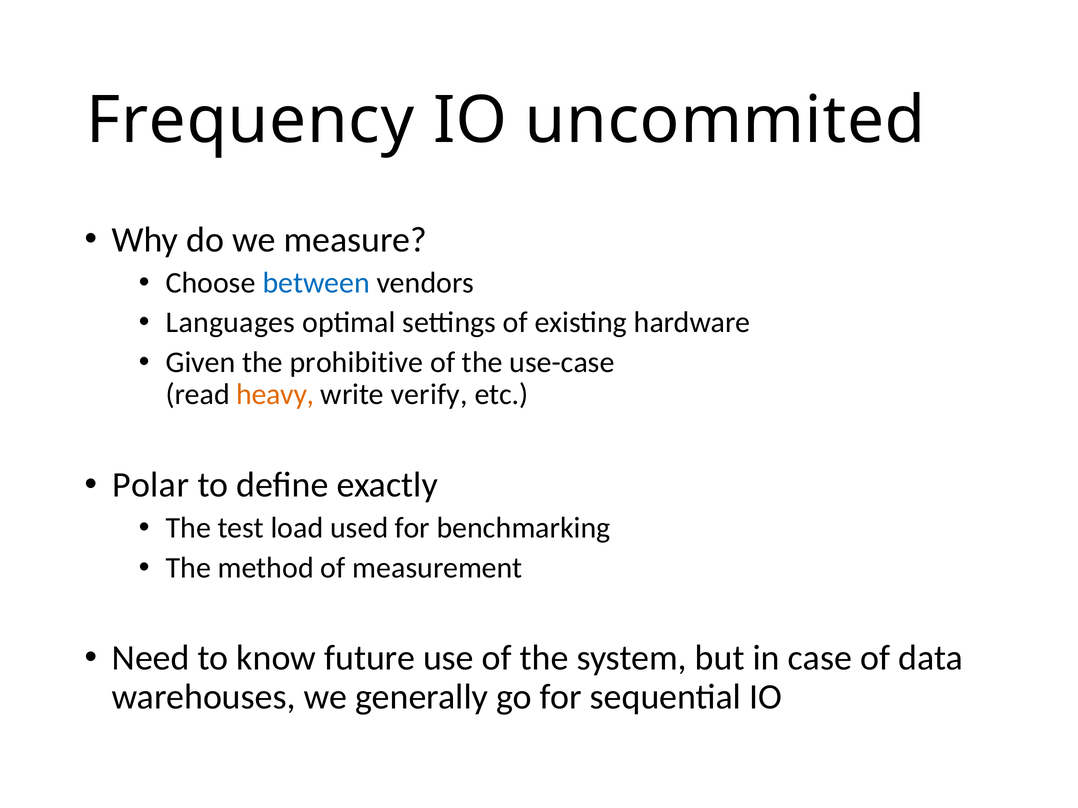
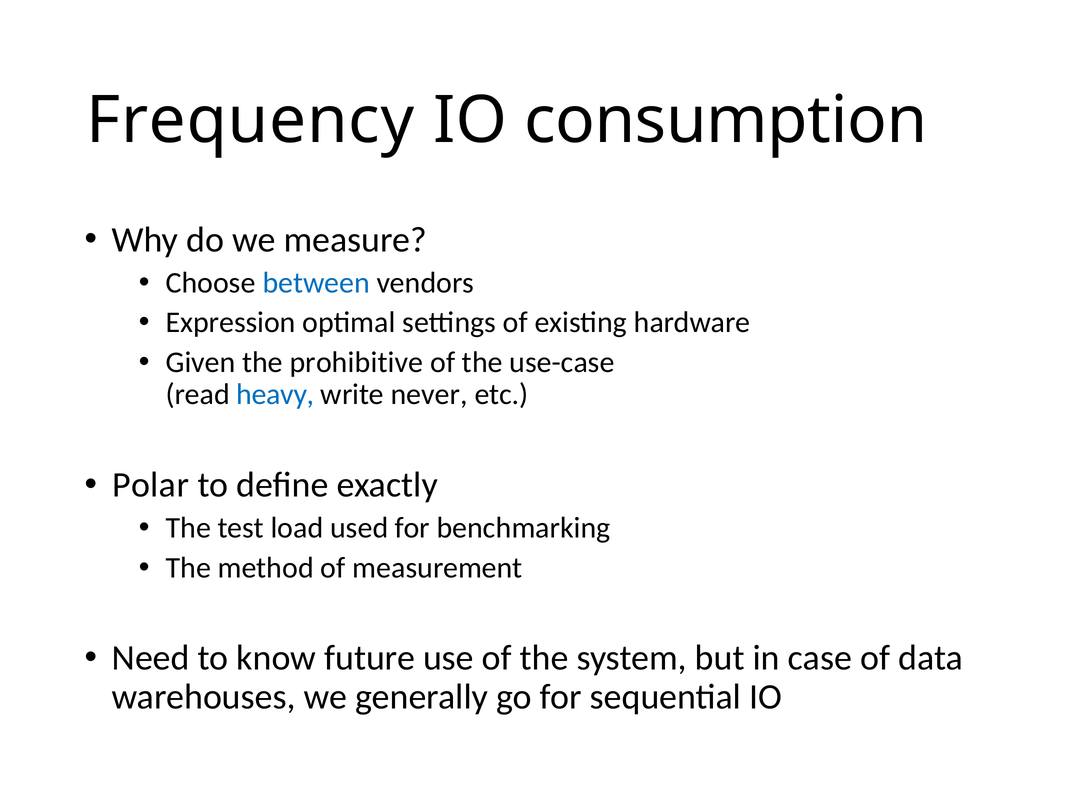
uncommited: uncommited -> consumption
Languages: Languages -> Expression
heavy colour: orange -> blue
verify: verify -> never
